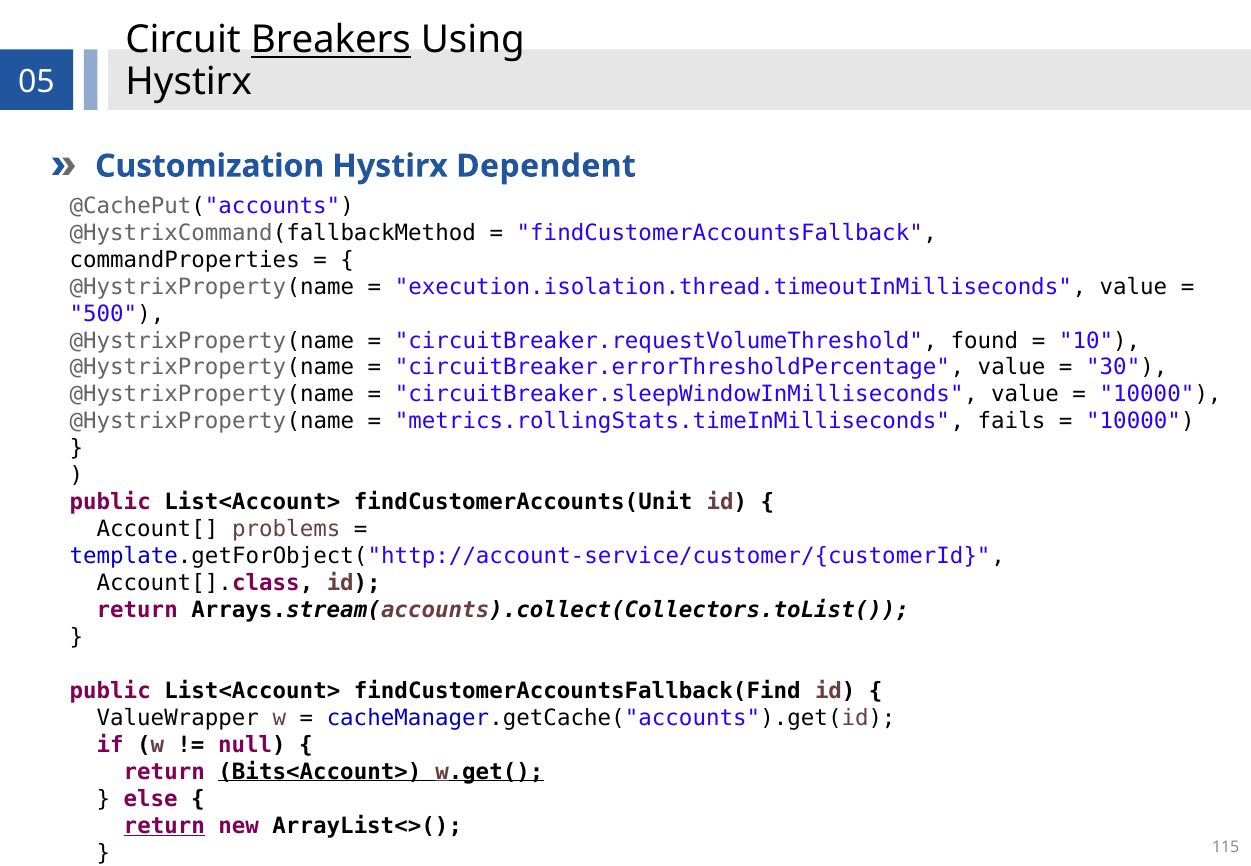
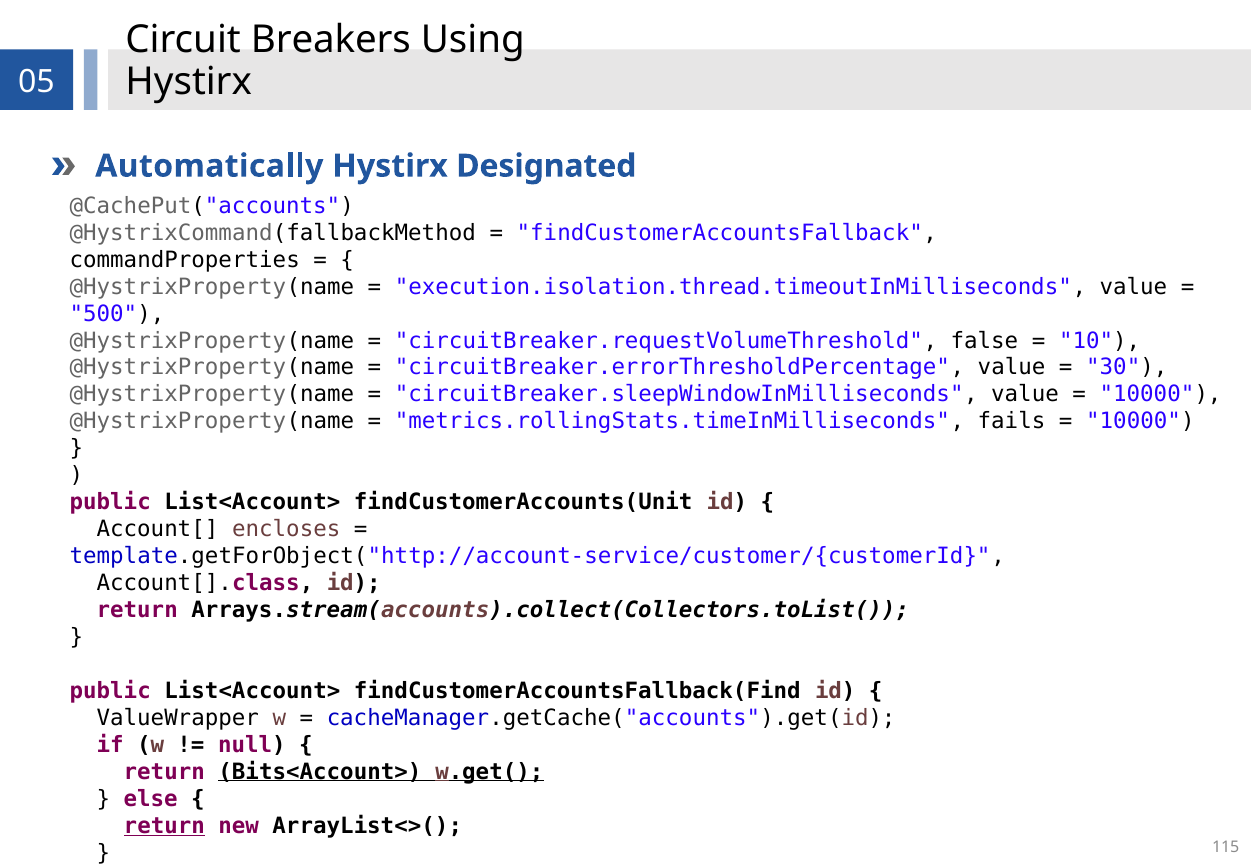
Breakers underline: present -> none
Customization: Customization -> Automatically
Dependent: Dependent -> Designated
found: found -> false
problems: problems -> encloses
